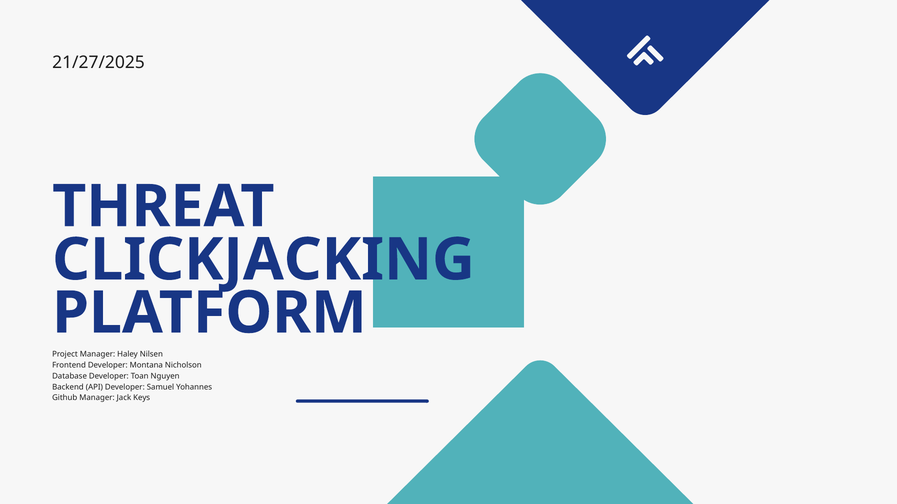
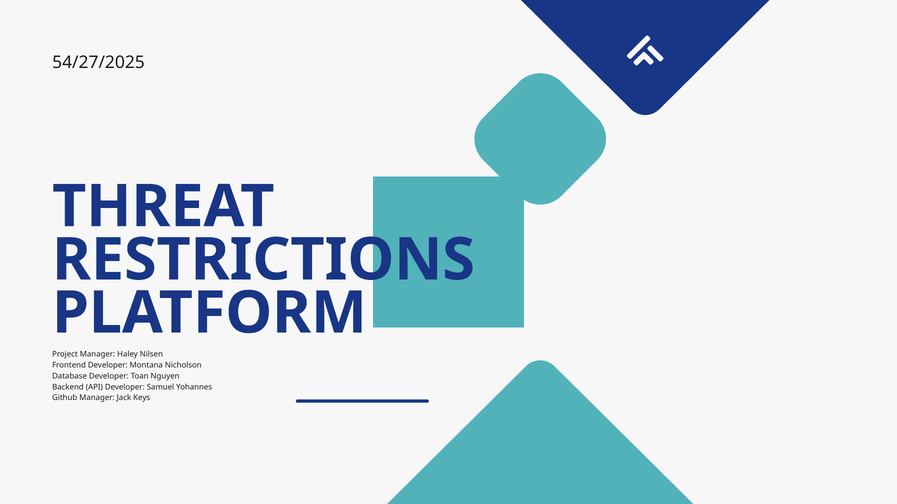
21/27/2025: 21/27/2025 -> 54/27/2025
CLICKJACKING: CLICKJACKING -> RESTRICTIONS
